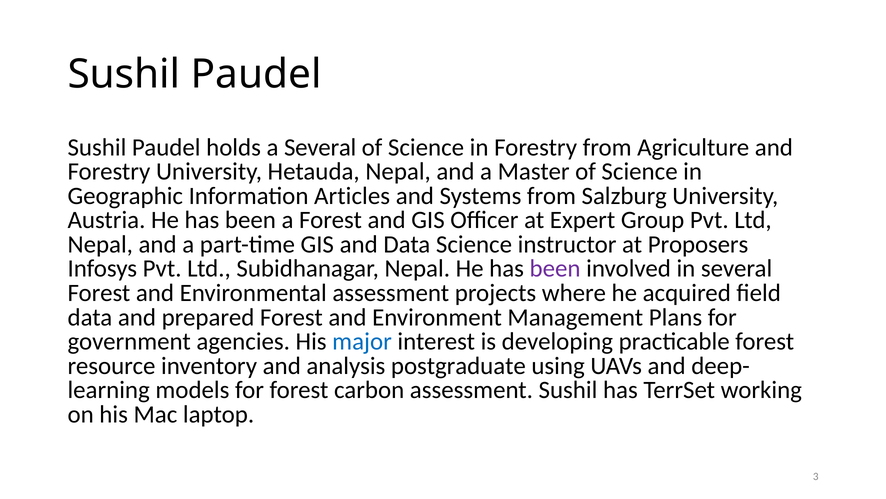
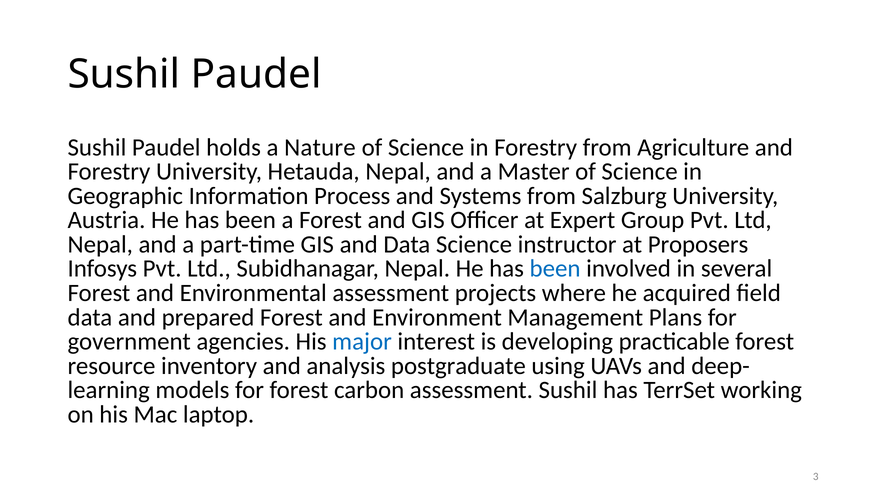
a Several: Several -> Nature
Articles: Articles -> Process
been at (555, 268) colour: purple -> blue
